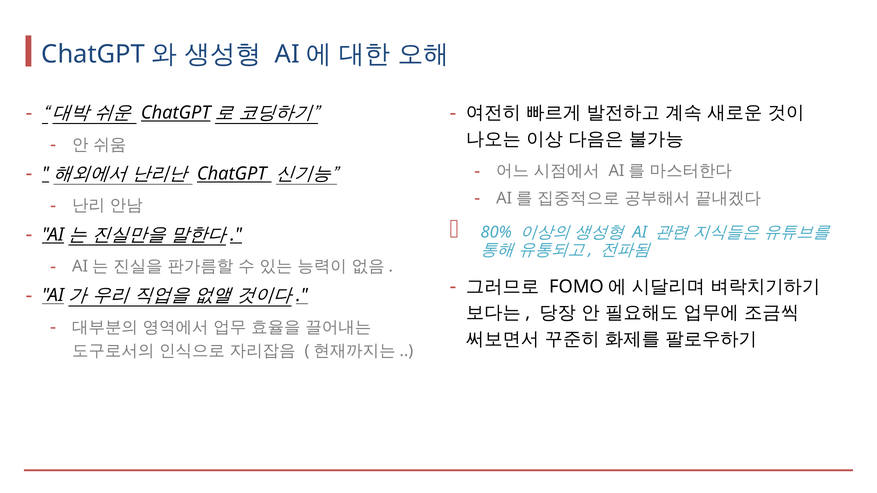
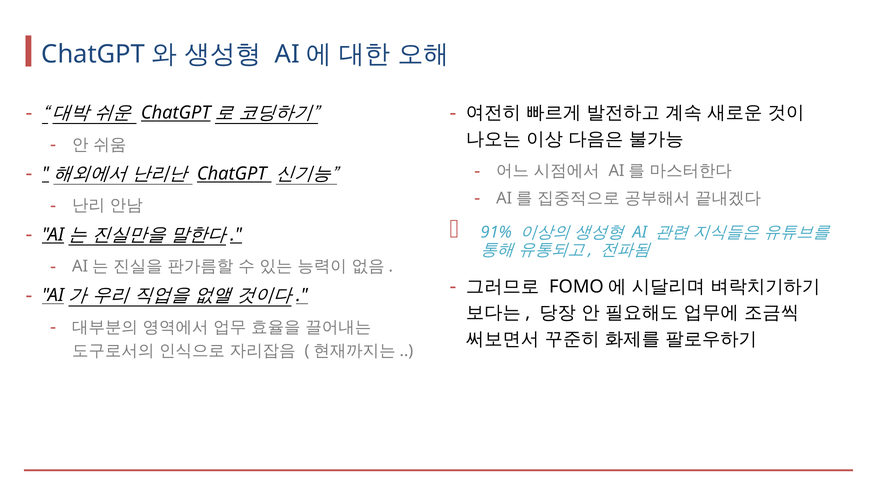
80%: 80% -> 91%
